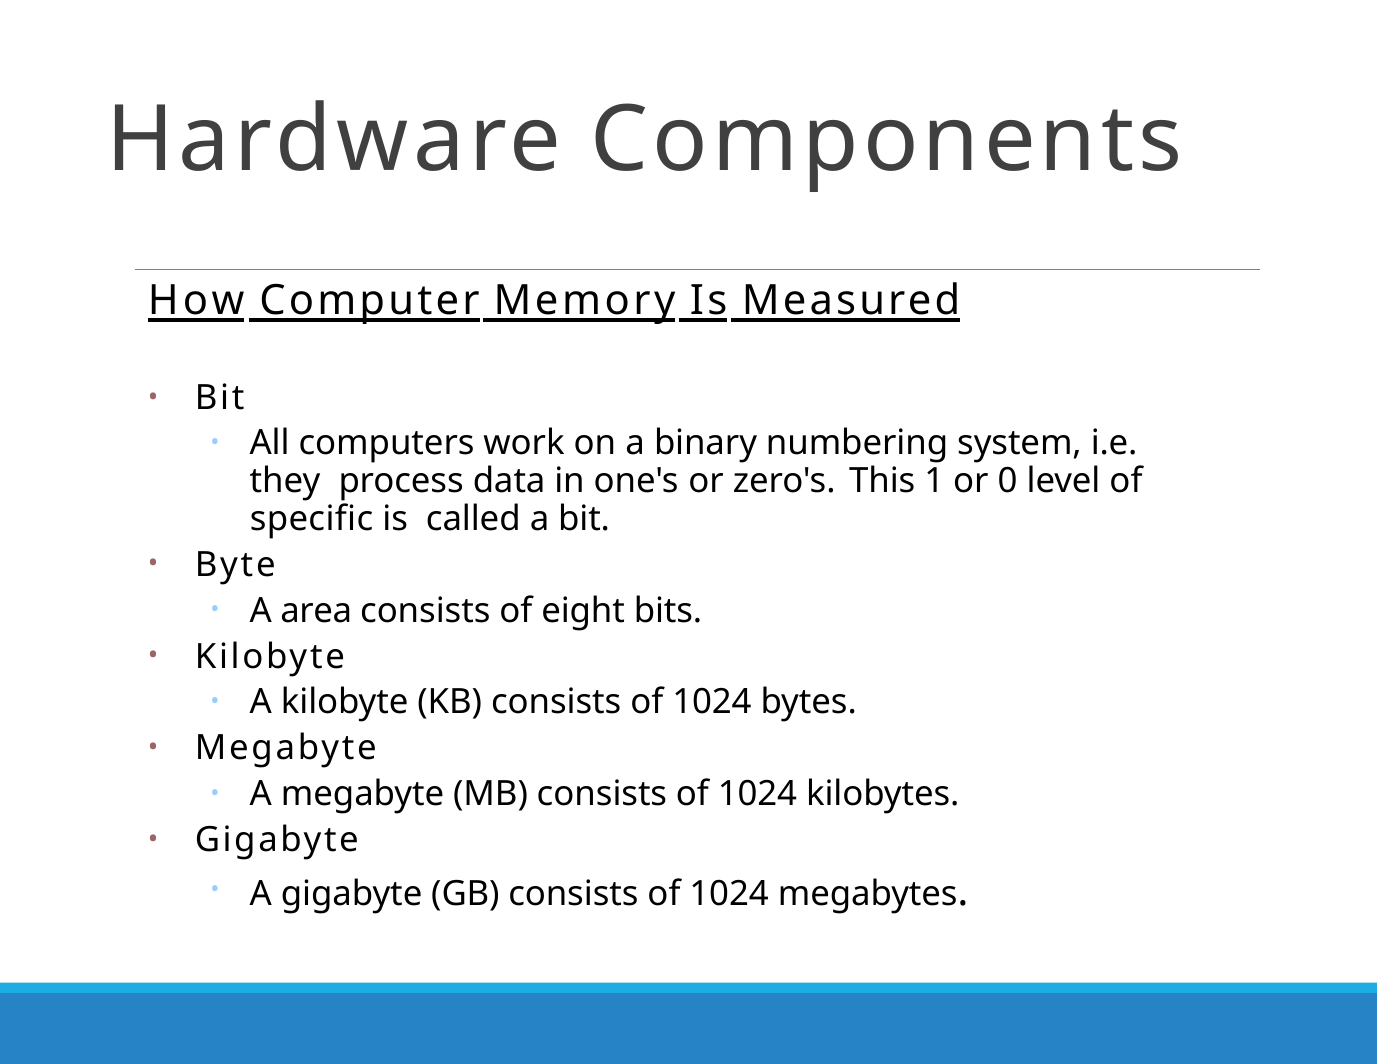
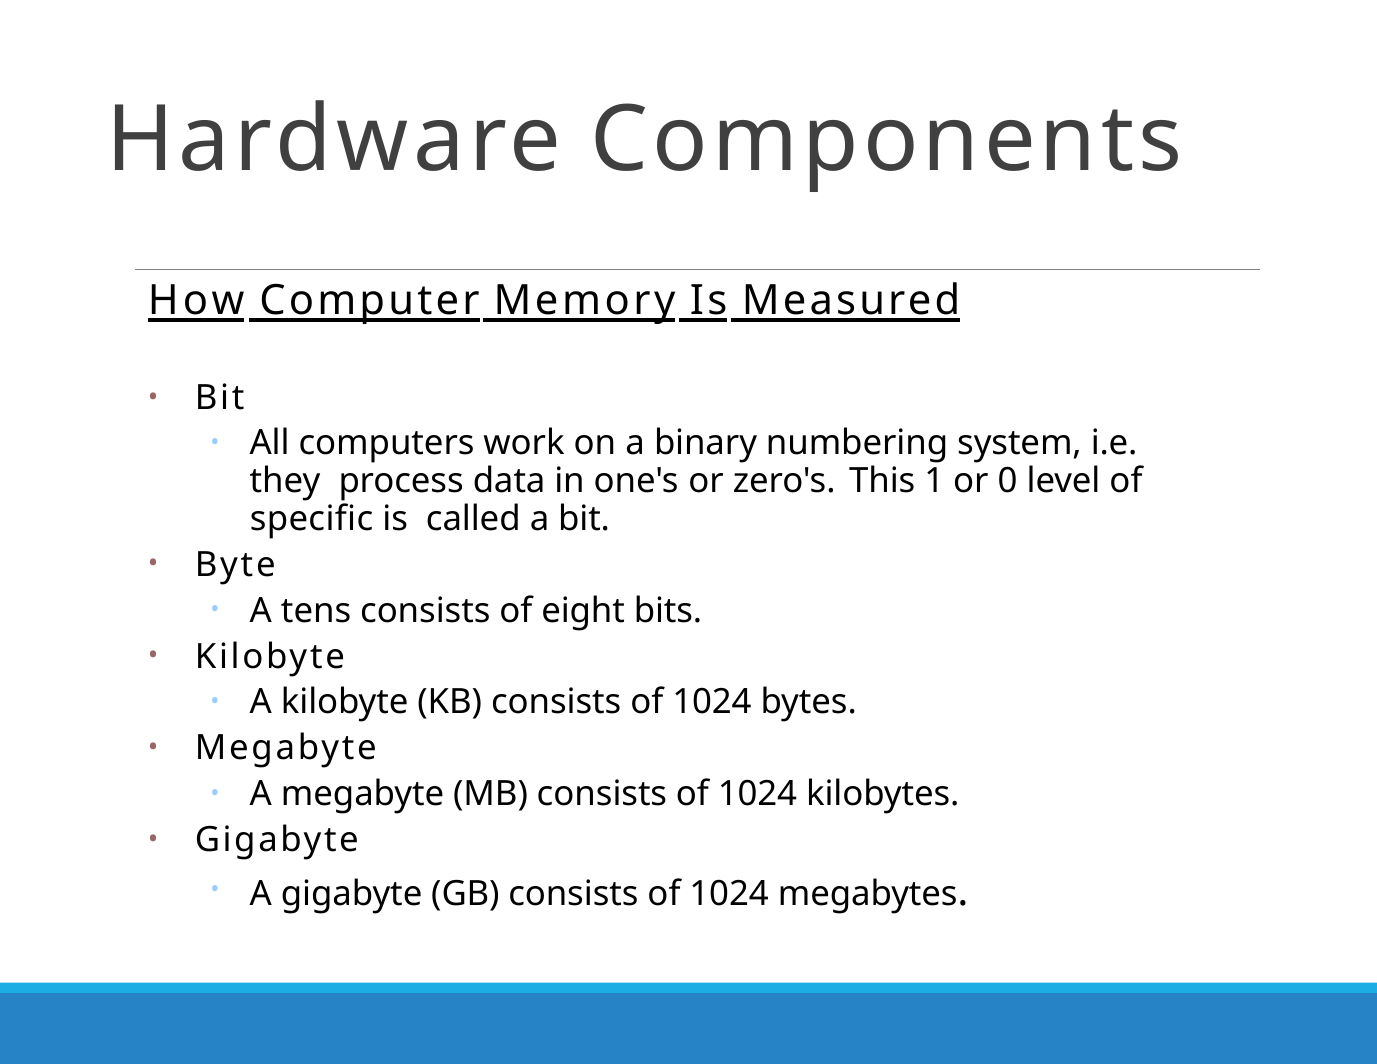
area: area -> tens
